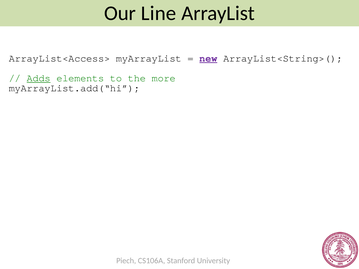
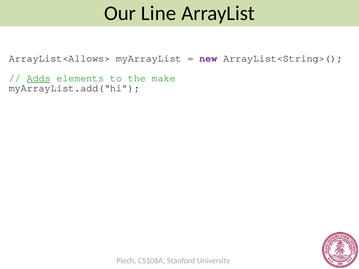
ArrayList<Access>: ArrayList<Access> -> ArrayList<Allows>
new underline: present -> none
more: more -> make
